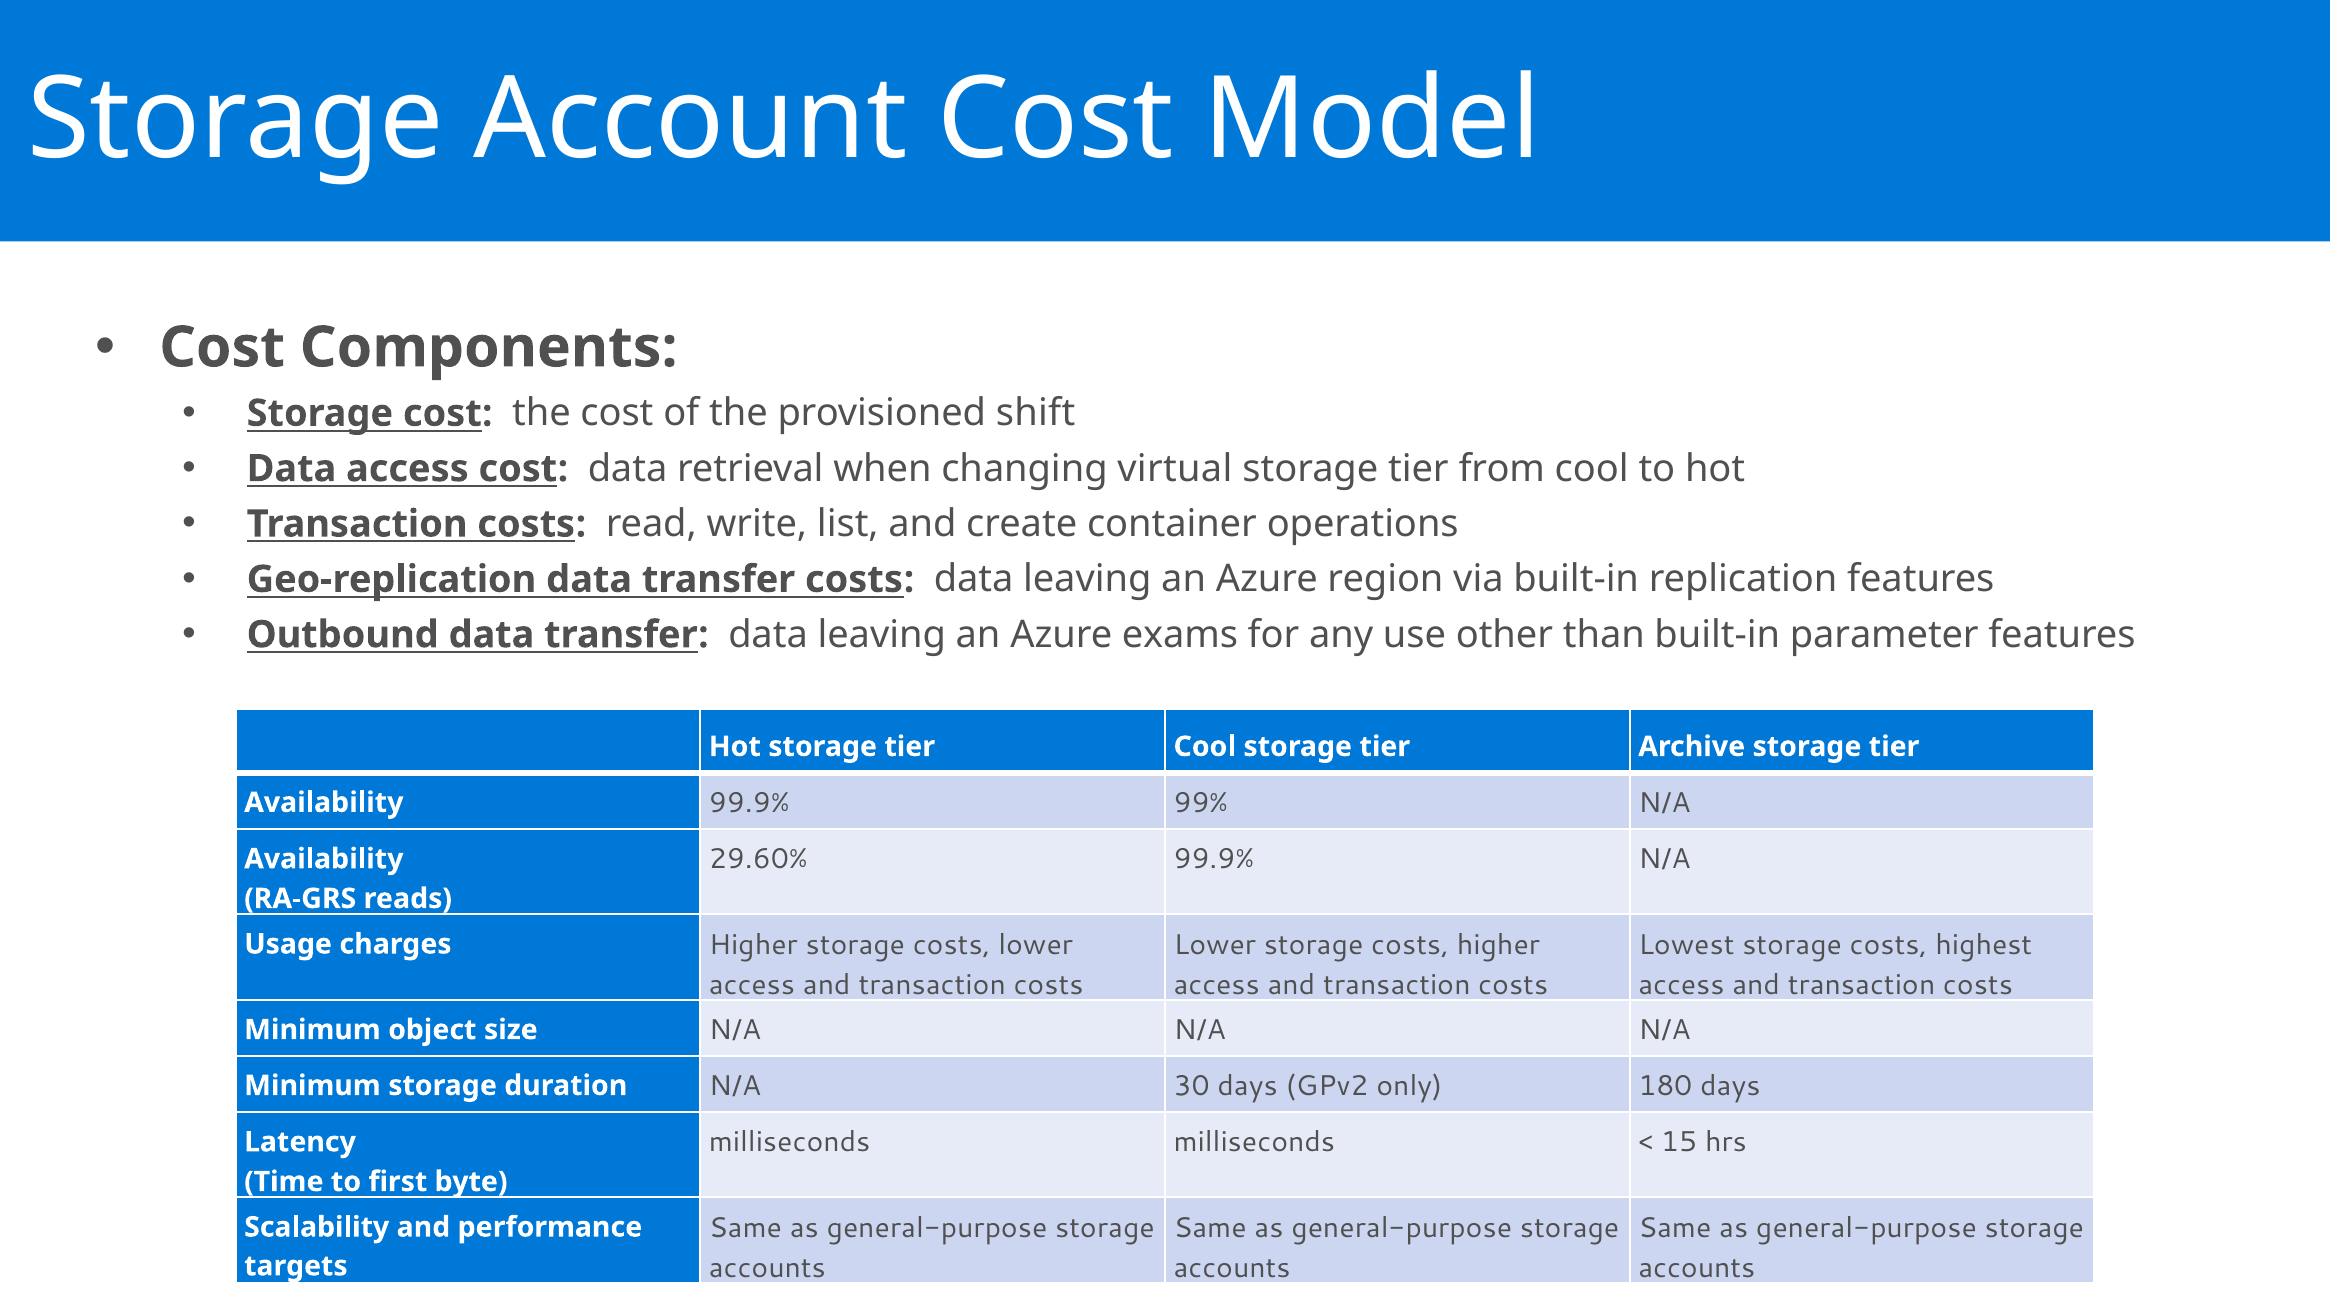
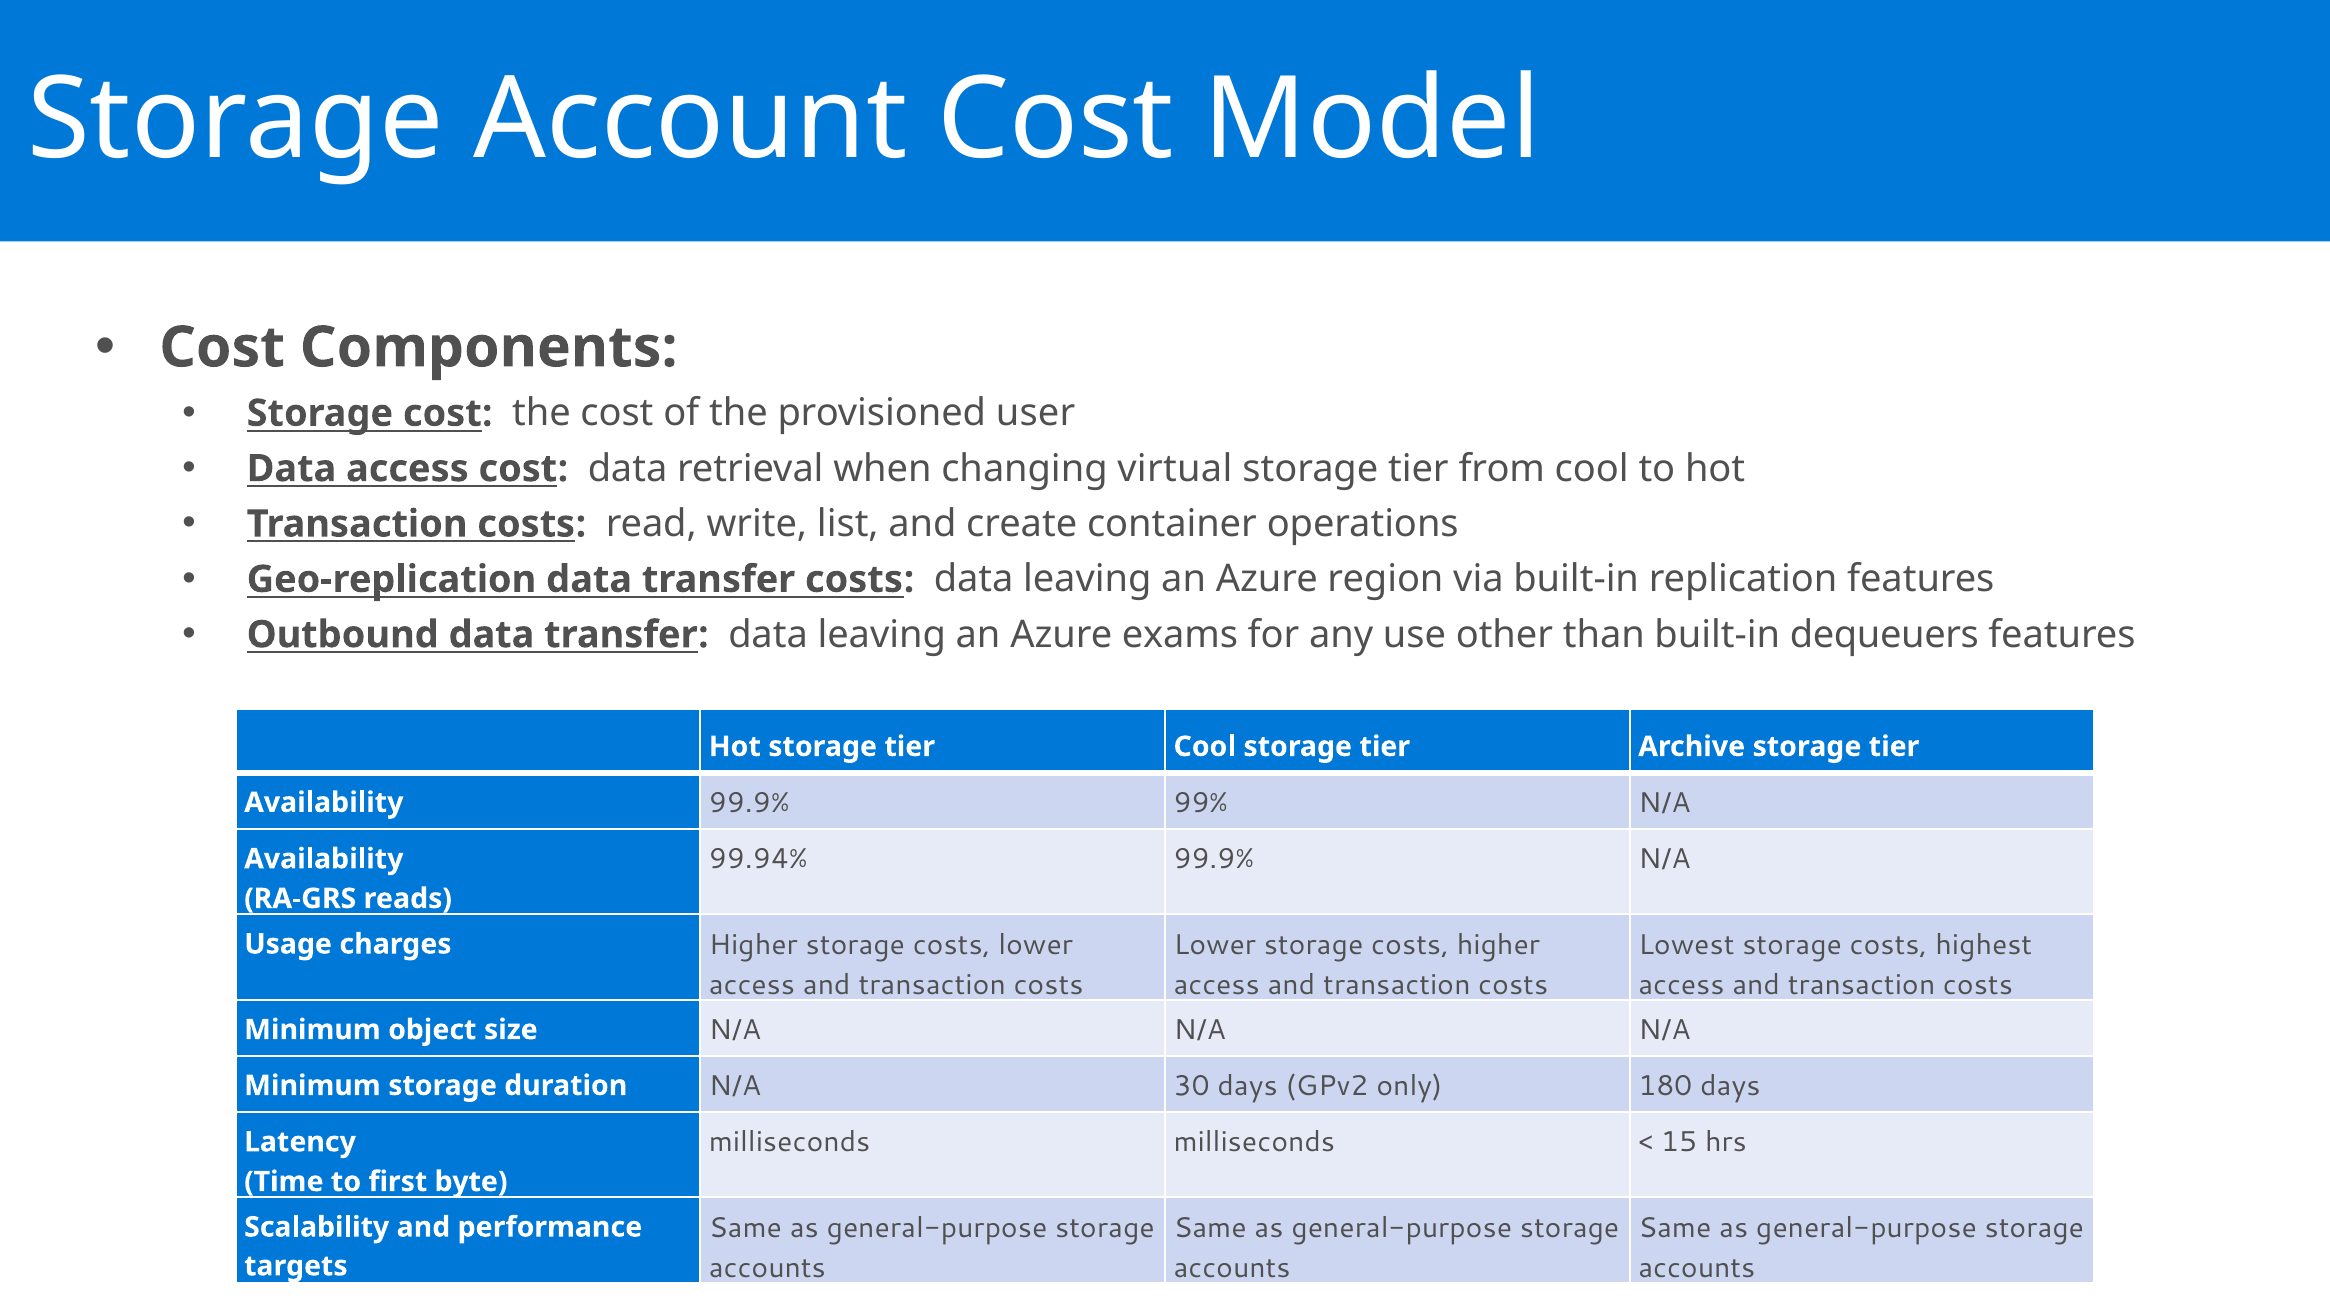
shift: shift -> user
parameter: parameter -> dequeuers
29.60%: 29.60% -> 99.94%
